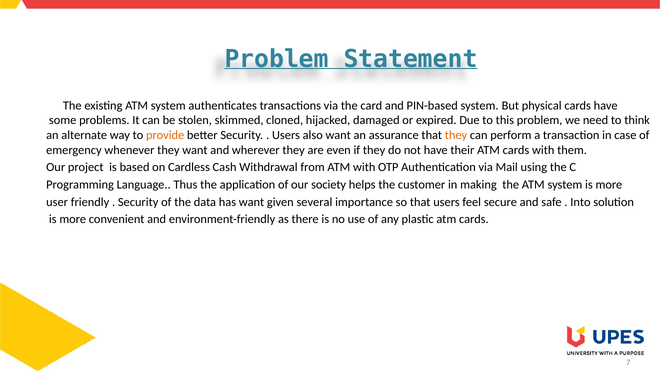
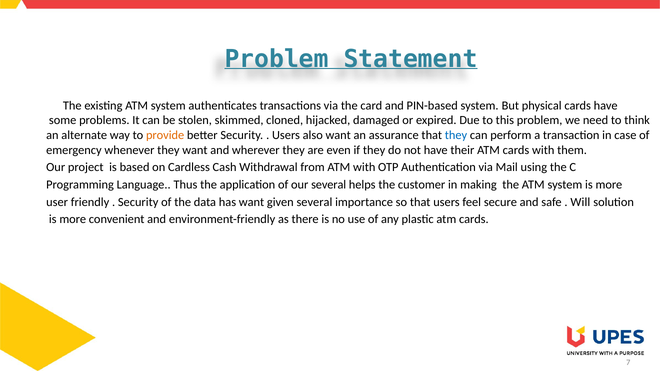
they at (456, 135) colour: orange -> blue
our society: society -> several
Into: Into -> Will
